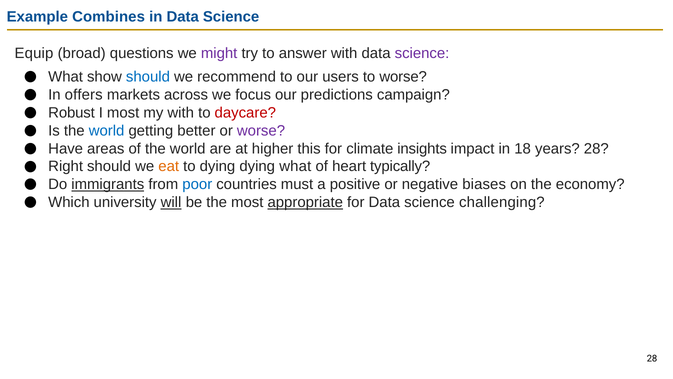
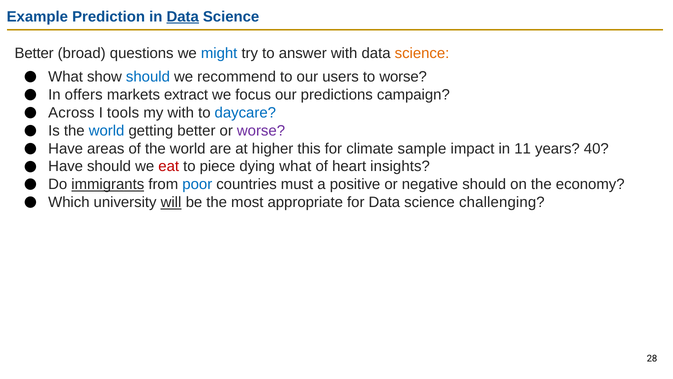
Combines: Combines -> Prediction
Data at (183, 17) underline: none -> present
Equip at (34, 53): Equip -> Better
might colour: purple -> blue
science at (422, 53) colour: purple -> orange
across: across -> extract
Robust: Robust -> Across
I most: most -> tools
daycare colour: red -> blue
insights: insights -> sample
18: 18 -> 11
years 28: 28 -> 40
Right at (66, 166): Right -> Have
eat colour: orange -> red
to dying: dying -> piece
typically: typically -> insights
negative biases: biases -> should
appropriate underline: present -> none
